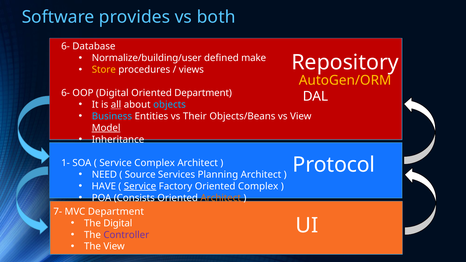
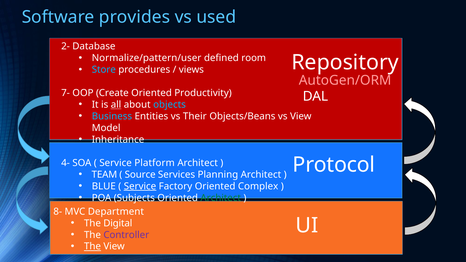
both: both -> used
6- at (66, 46): 6- -> 2-
Normalize/building/user: Normalize/building/user -> Normalize/pattern/user
make: make -> room
Store colour: yellow -> light blue
AutoGen/ORM colour: yellow -> pink
6- at (66, 93): 6- -> 7-
OOP Digital: Digital -> Create
Oriented Department: Department -> Productivity
Model underline: present -> none
1-: 1- -> 4-
Service Complex: Complex -> Platform
NEED: NEED -> TEAM
HAVE: HAVE -> BLUE
Consists: Consists -> Subjects
Architect at (221, 198) colour: orange -> green
7-: 7- -> 8-
The at (92, 247) underline: none -> present
